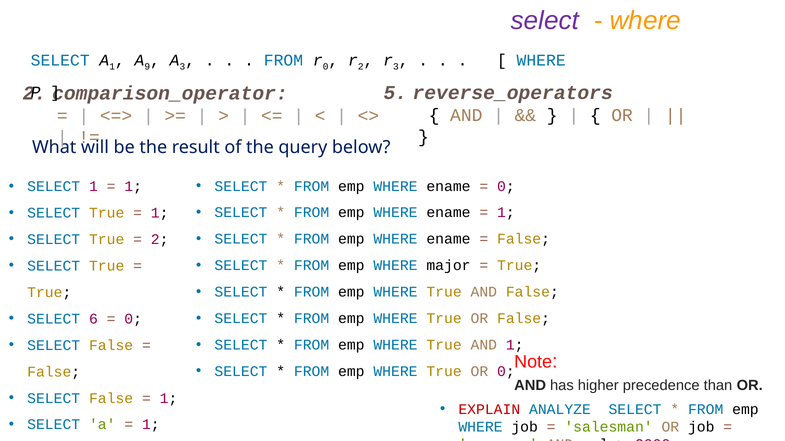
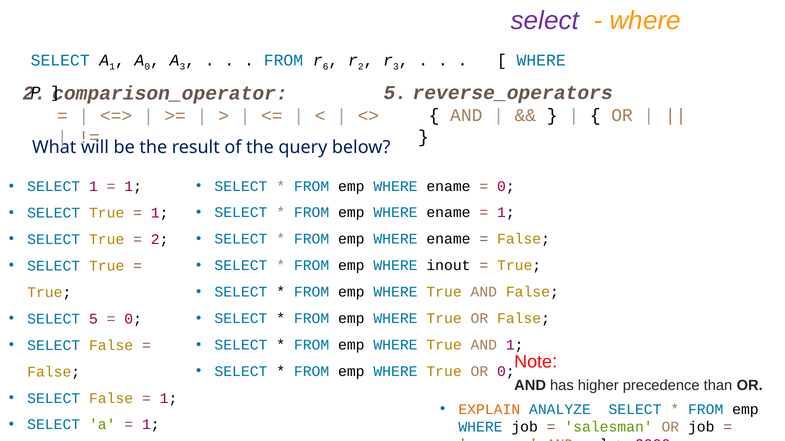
A 9: 9 -> 0
0 at (326, 67): 0 -> 6
major: major -> inout
SELECT 6: 6 -> 5
EXPLAIN colour: red -> orange
